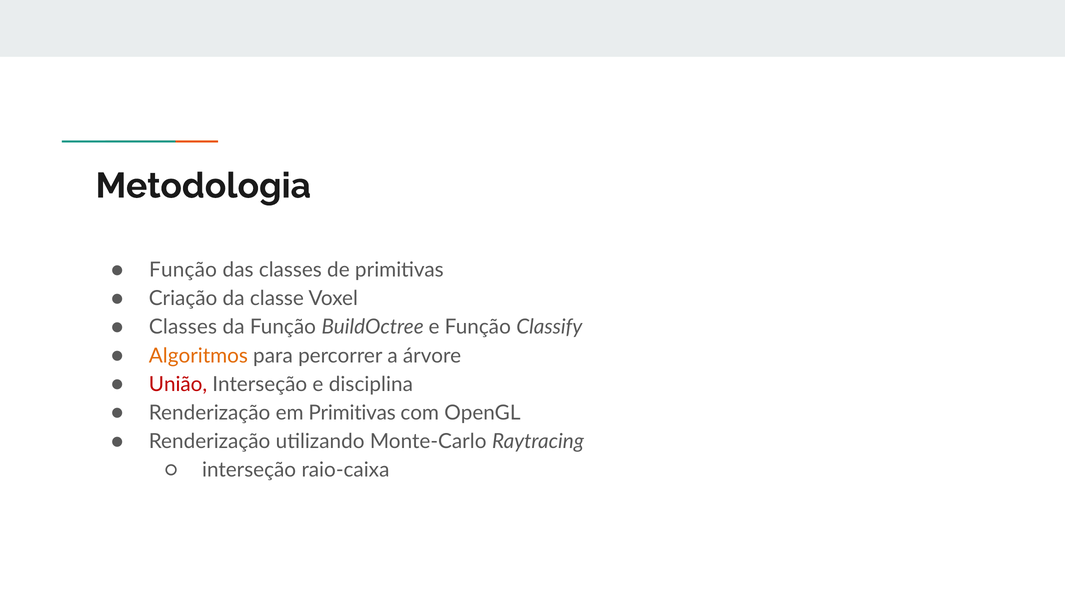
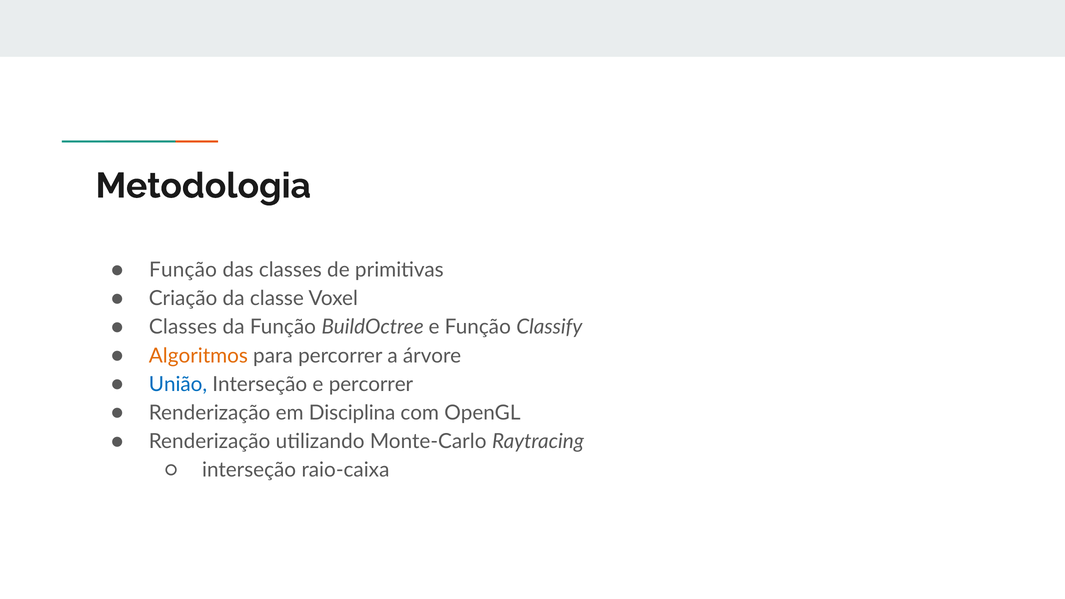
União colour: red -> blue
e disciplina: disciplina -> percorrer
em Primitivas: Primitivas -> Disciplina
